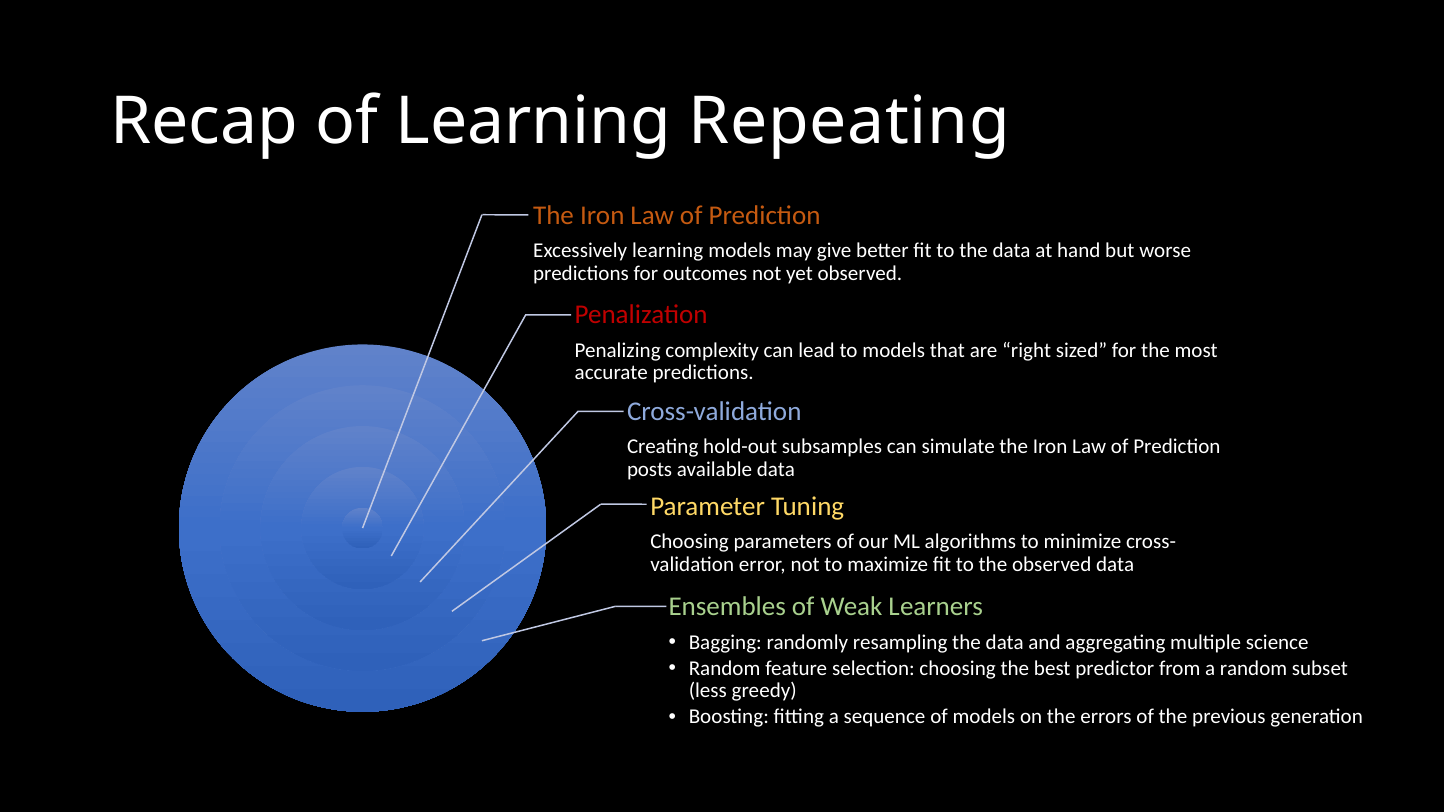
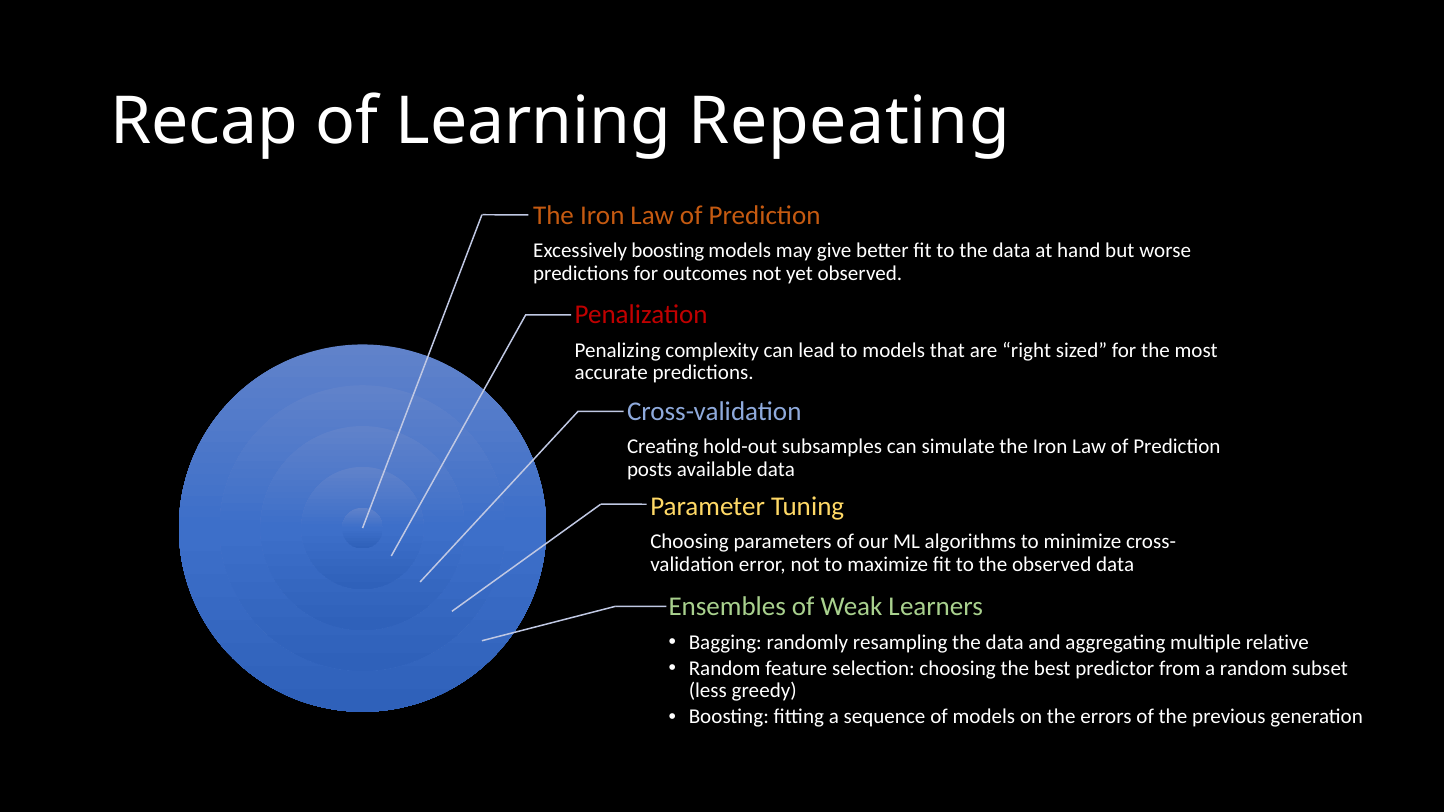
Excessively learning: learning -> boosting
science: science -> relative
